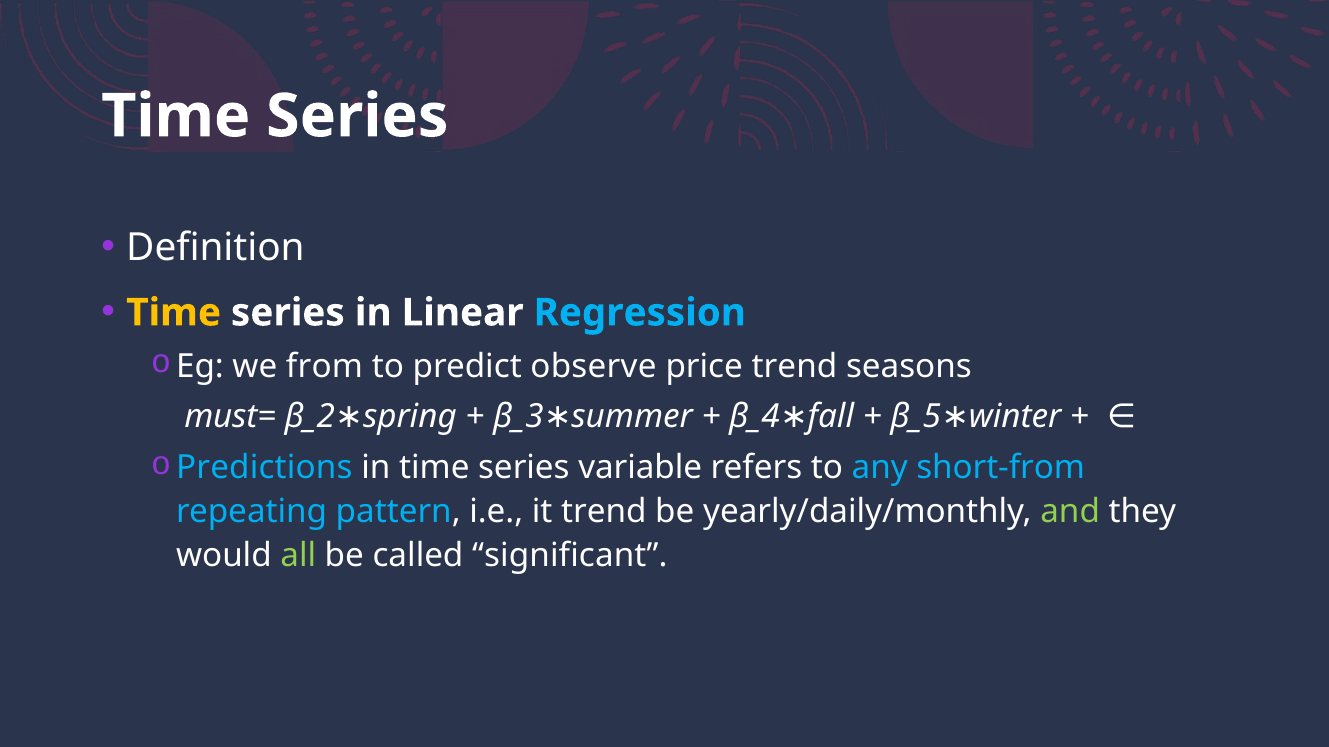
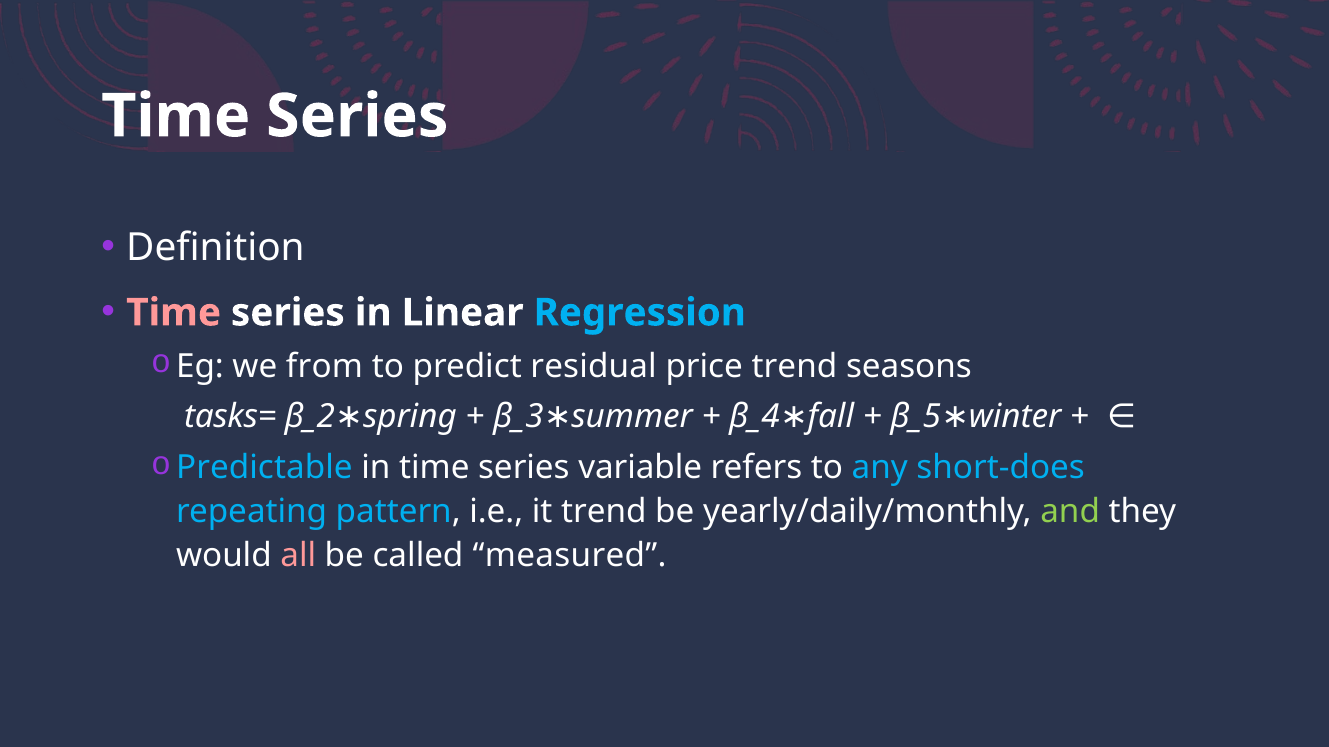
Time at (174, 313) colour: yellow -> pink
observe: observe -> residual
must=: must= -> tasks=
Predictions: Predictions -> Predictable
short-from: short-from -> short-does
all colour: light green -> pink
significant: significant -> measured
